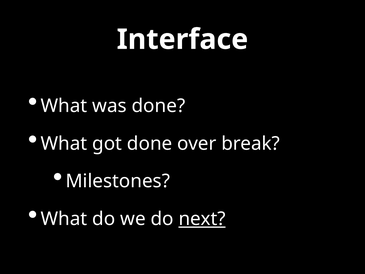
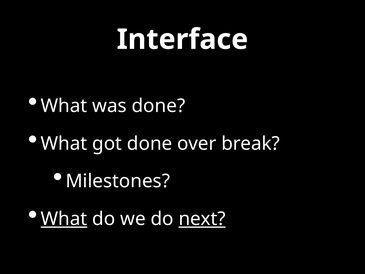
What at (64, 219) underline: none -> present
